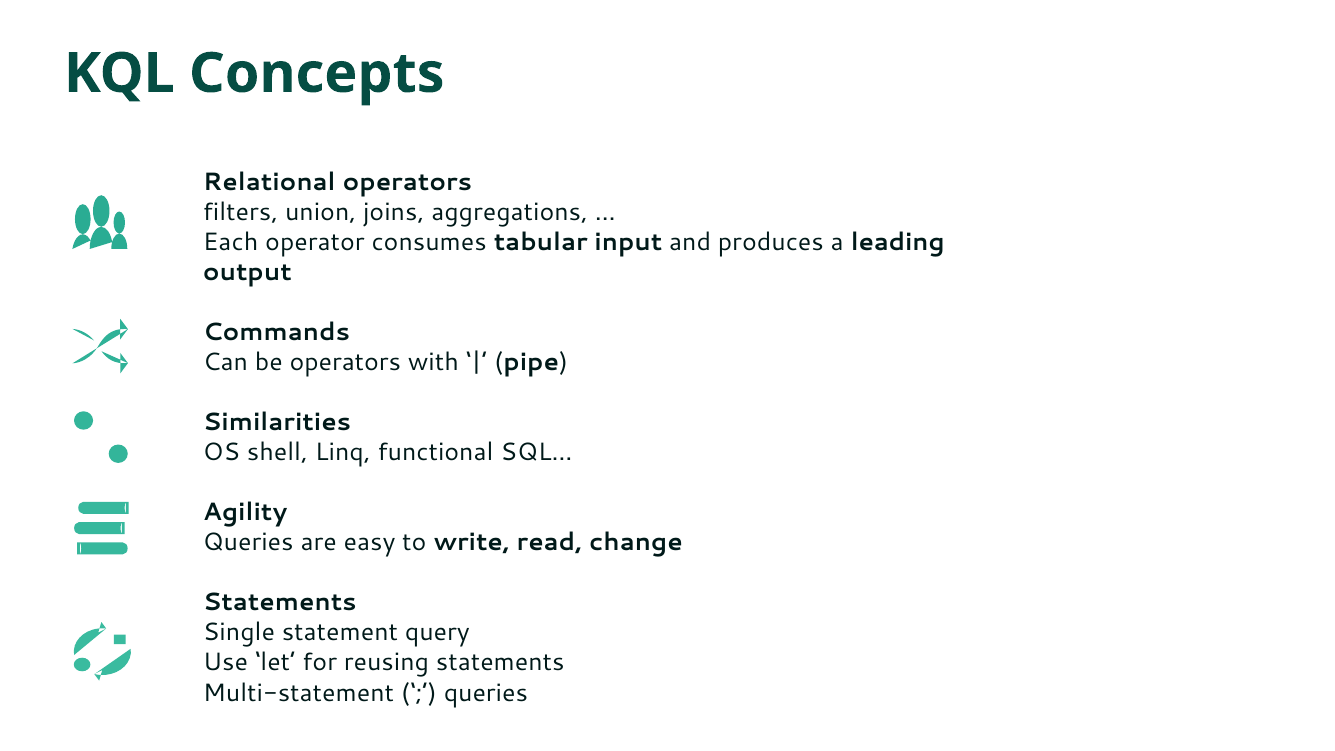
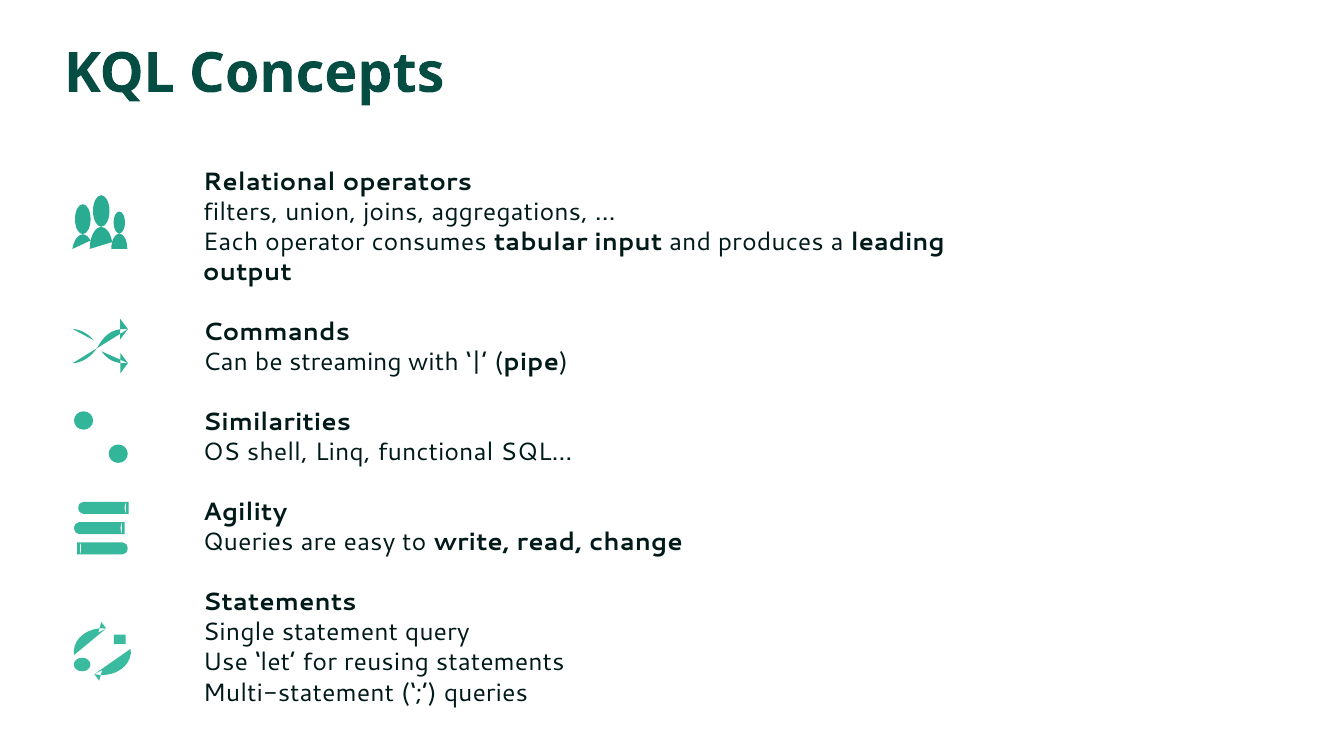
be operators: operators -> streaming
